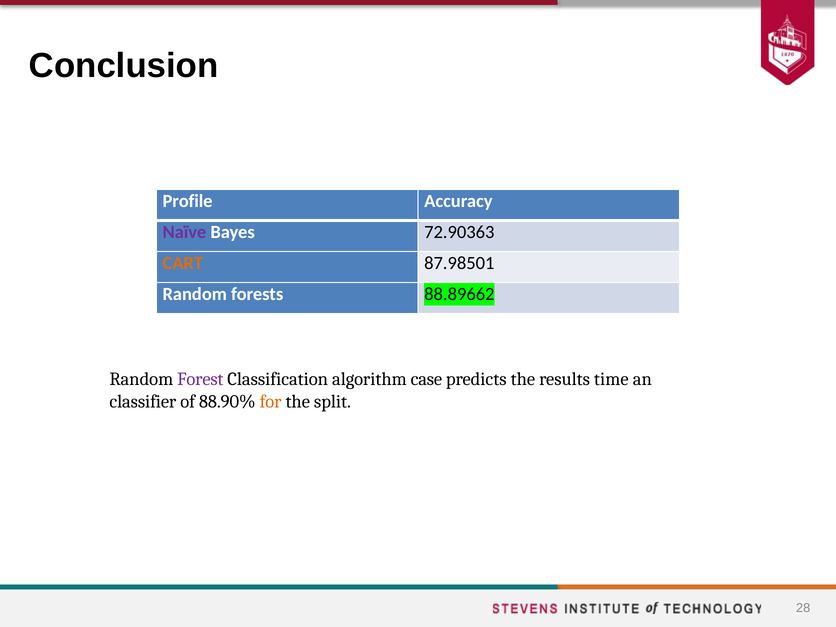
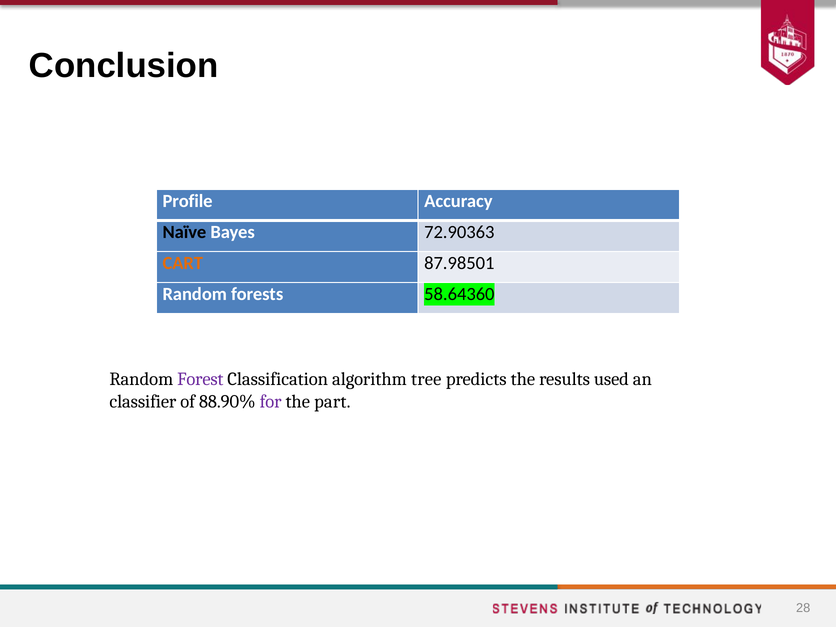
Naïve colour: purple -> black
88.89662: 88.89662 -> 58.64360
case: case -> tree
time: time -> used
for colour: orange -> purple
split: split -> part
